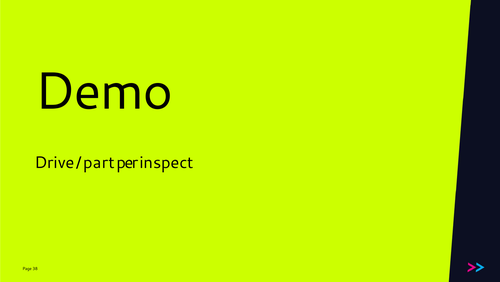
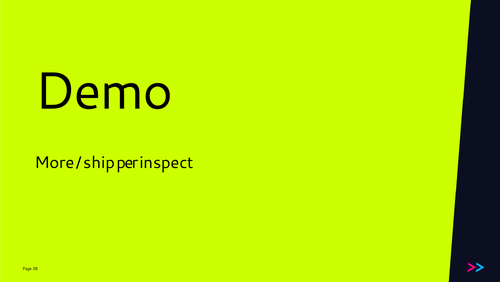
Drive: Drive -> More
part: part -> ship
